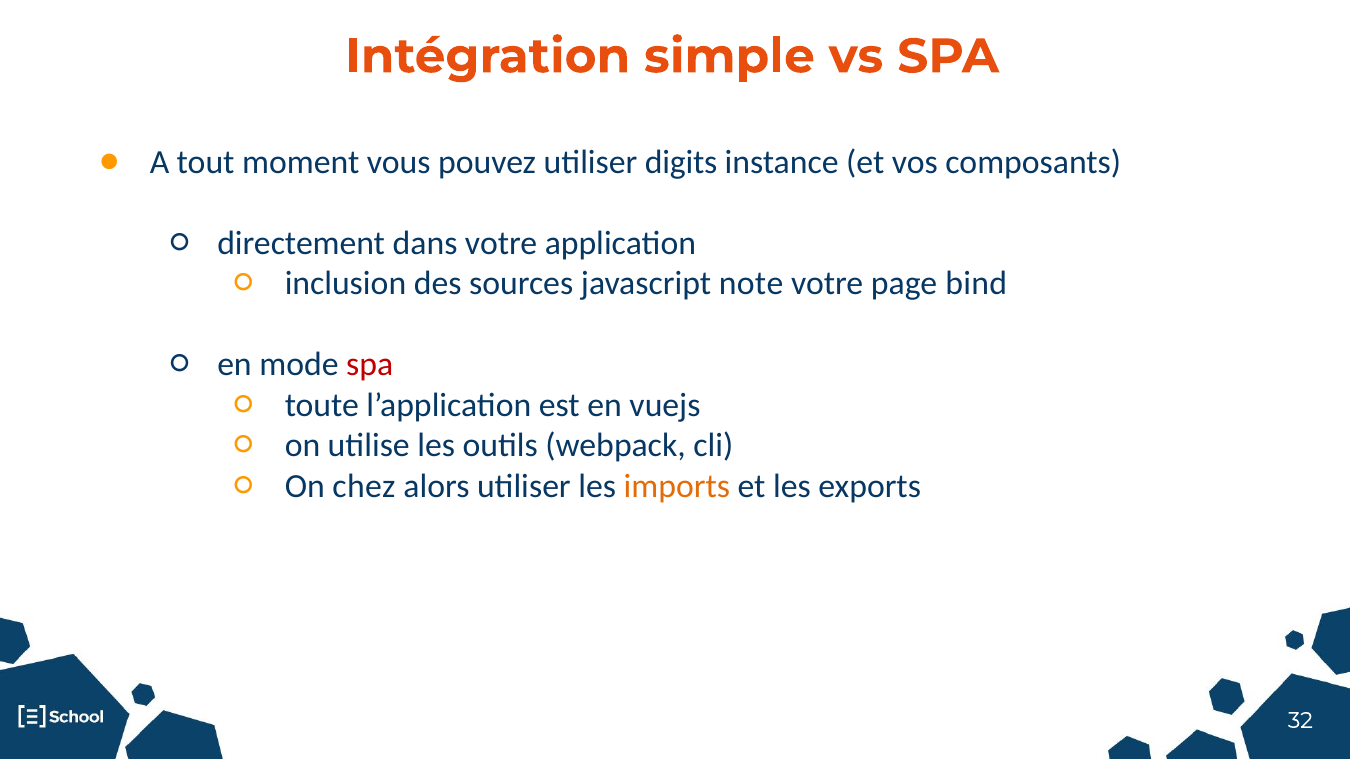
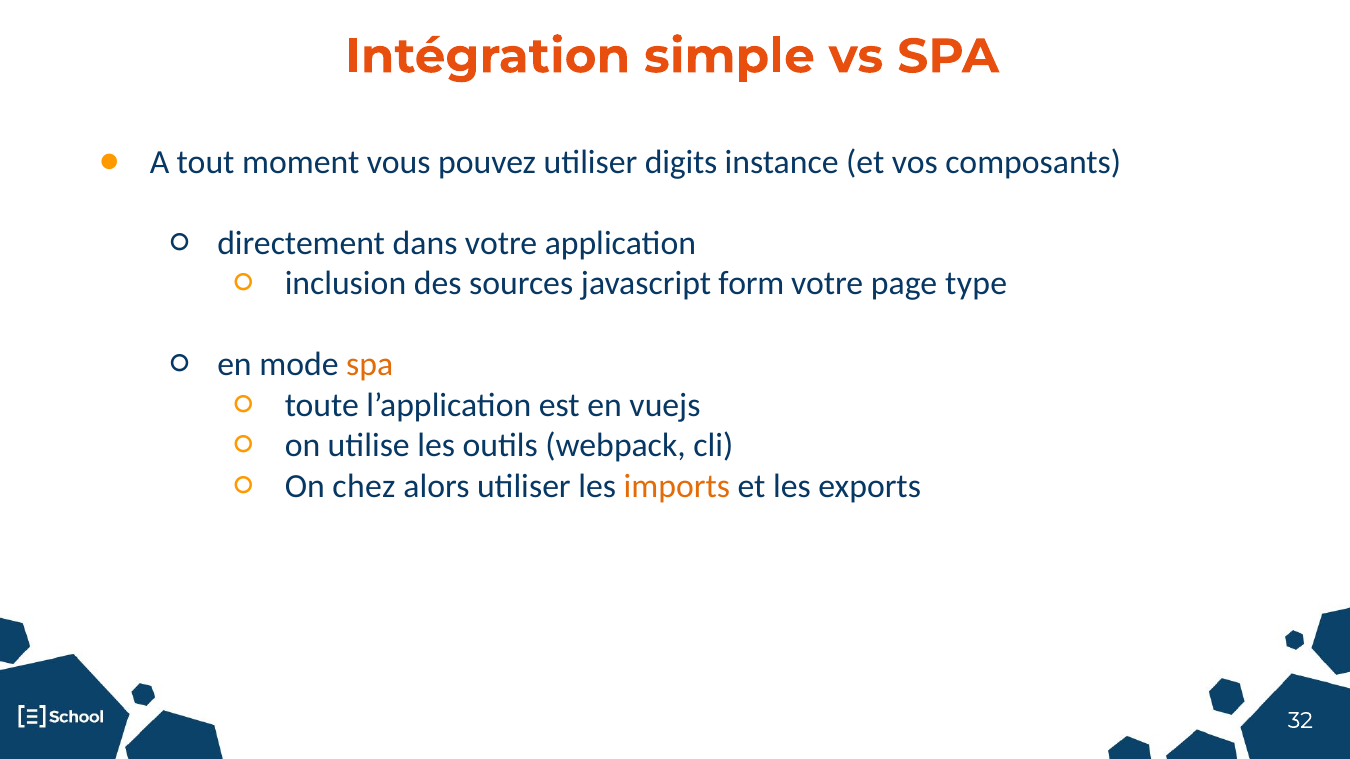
note: note -> form
bind: bind -> type
spa at (370, 365) colour: red -> orange
